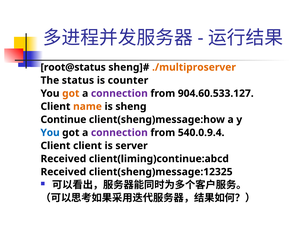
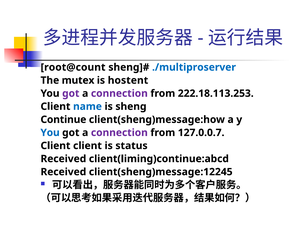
root@status: root@status -> root@count
./multiproserver colour: orange -> blue
status: status -> mutex
counter: counter -> hostent
got at (71, 94) colour: orange -> purple
904.60.533.127: 904.60.533.127 -> 222.18.113.253
name colour: orange -> blue
540.0.9.4: 540.0.9.4 -> 127.0.0.7
server: server -> status
client(sheng)message:12325: client(sheng)message:12325 -> client(sheng)message:12245
